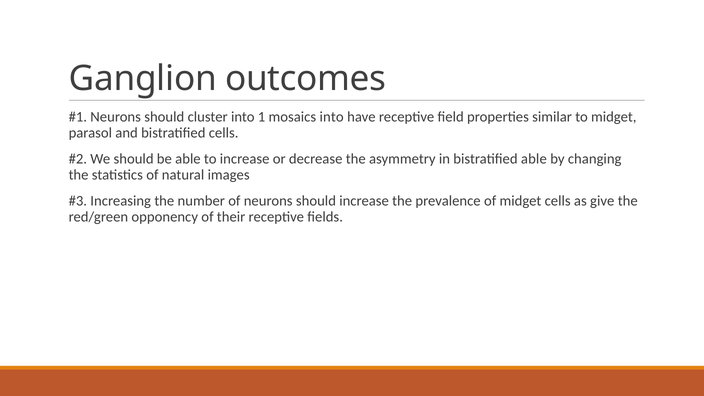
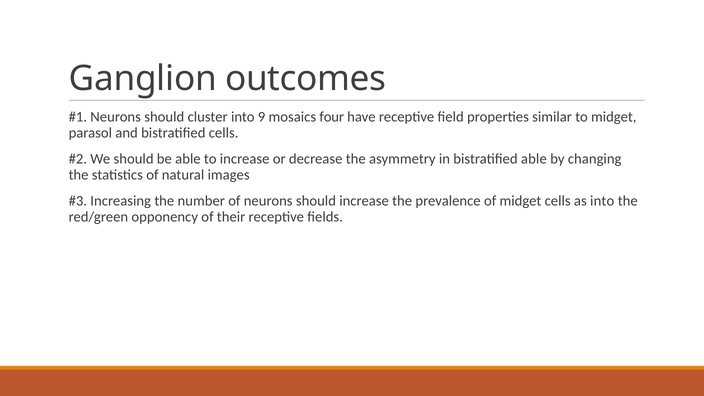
1: 1 -> 9
mosaics into: into -> four
as give: give -> into
